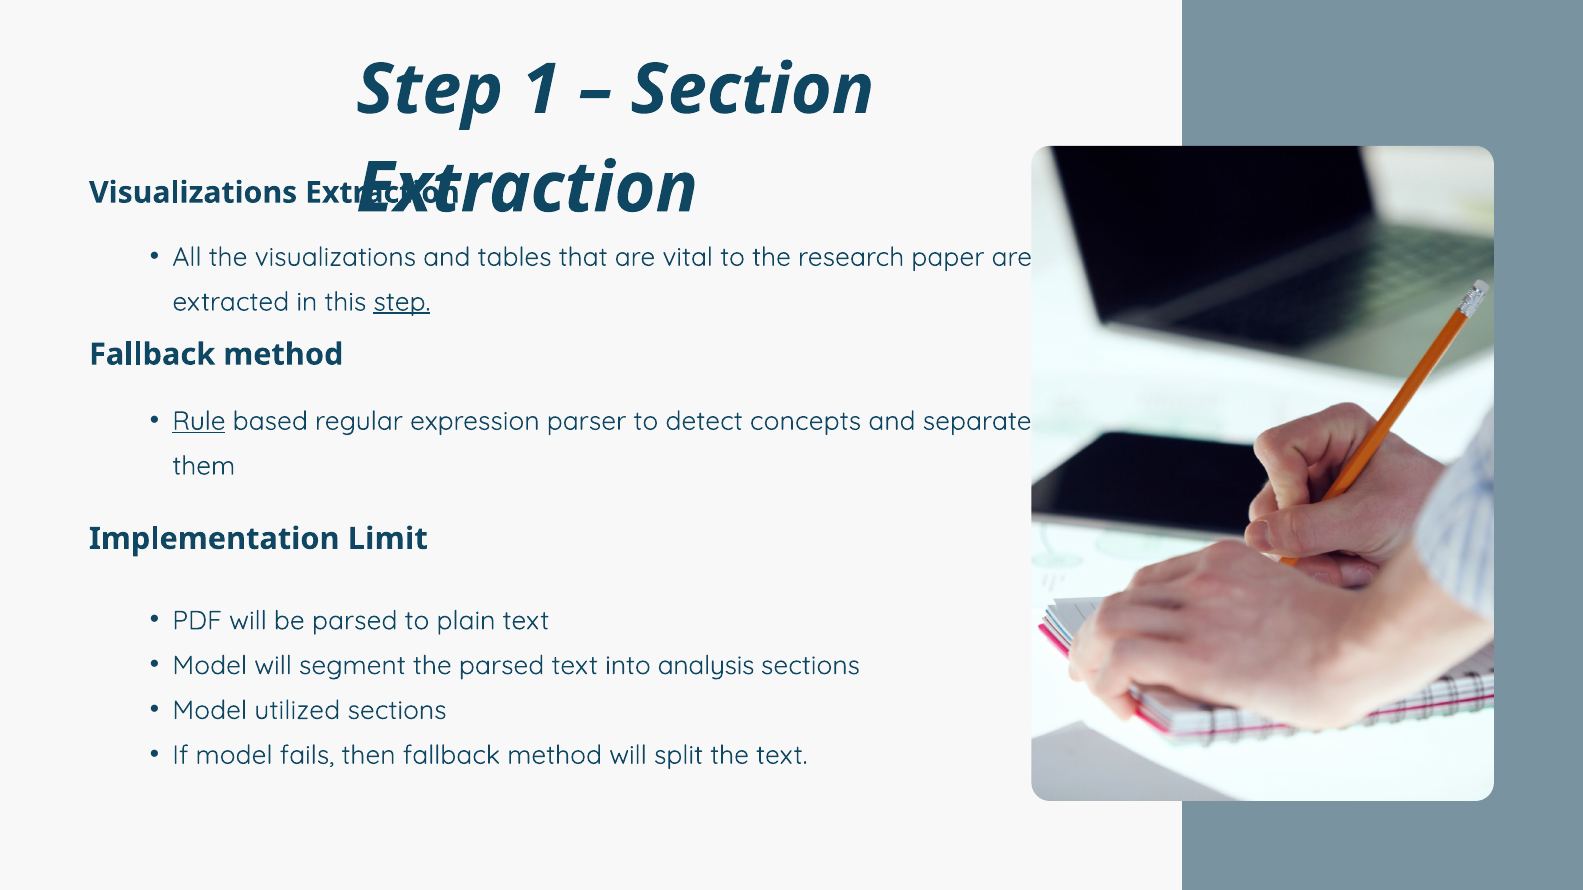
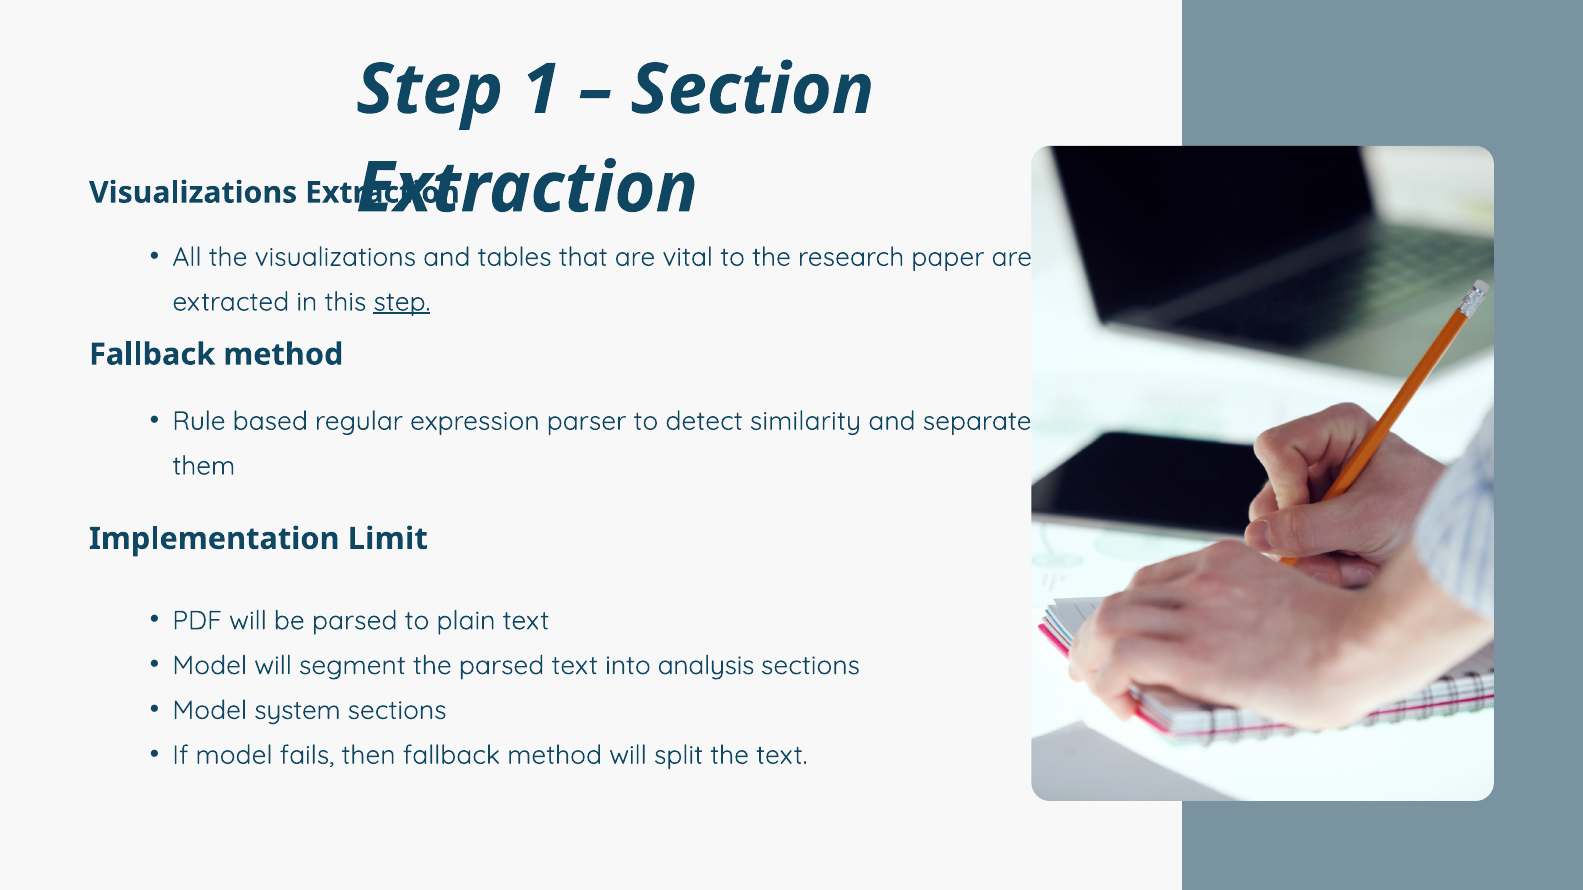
Rule underline: present -> none
concepts: concepts -> similarity
utilized: utilized -> system
